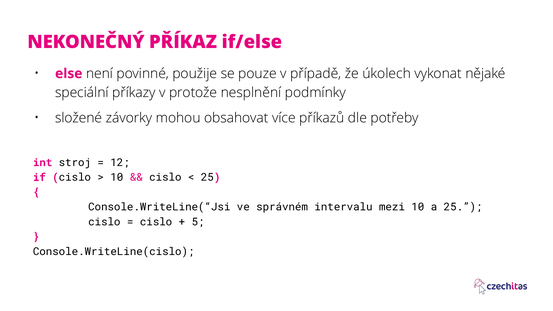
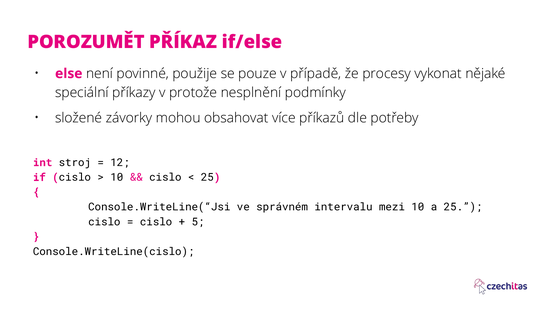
NEKONEČNÝ: NEKONEČNÝ -> POROZUMĚT
úkolech: úkolech -> procesy
